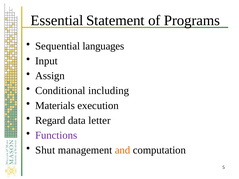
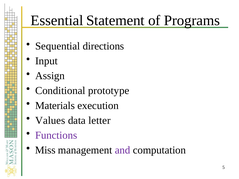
languages: languages -> directions
including: including -> prototype
Regard: Regard -> Values
Shut: Shut -> Miss
and colour: orange -> purple
